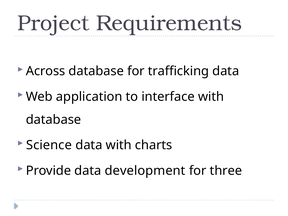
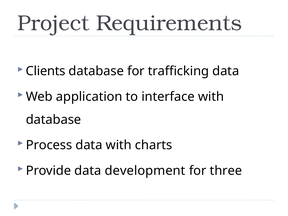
Across: Across -> Clients
Science: Science -> Process
